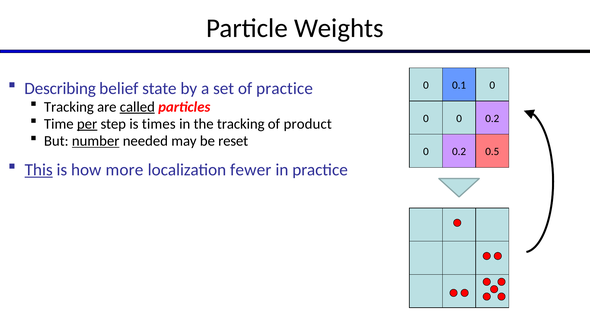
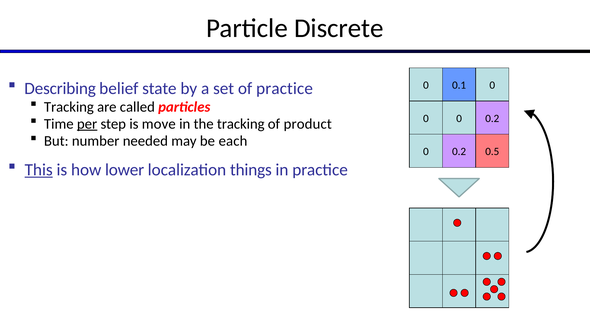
Weights: Weights -> Discrete
called underline: present -> none
times: times -> move
number underline: present -> none
reset: reset -> each
more: more -> lower
fewer: fewer -> things
